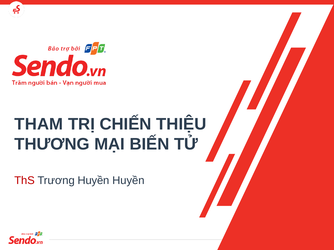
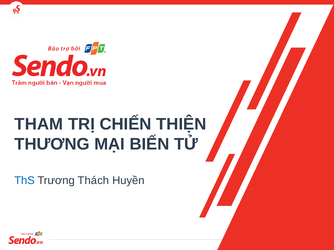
THIỆU: THIỆU -> THIỆN
ThS colour: red -> blue
Trương Huyền: Huyền -> Thách
